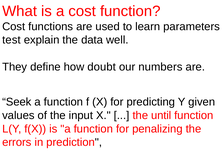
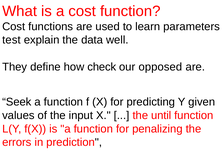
doubt: doubt -> check
numbers: numbers -> opposed
